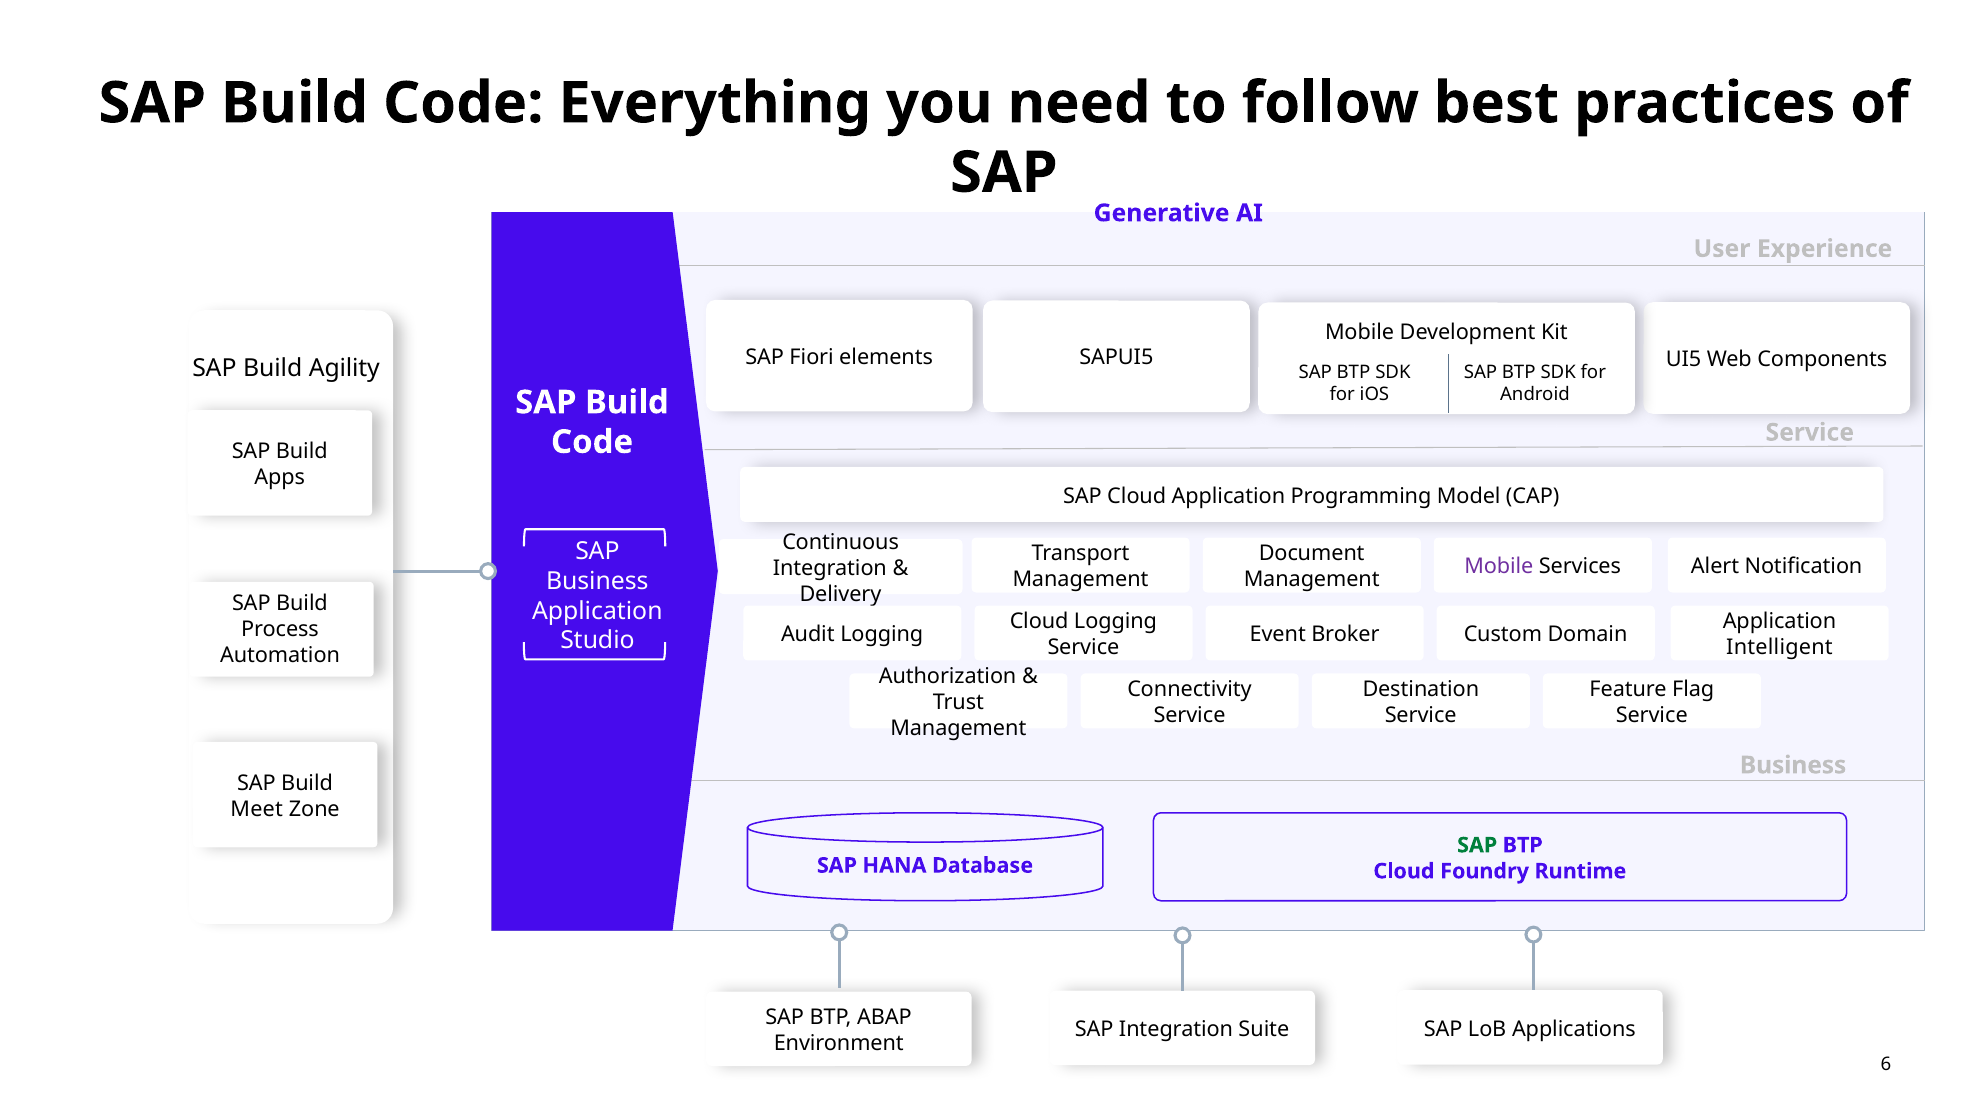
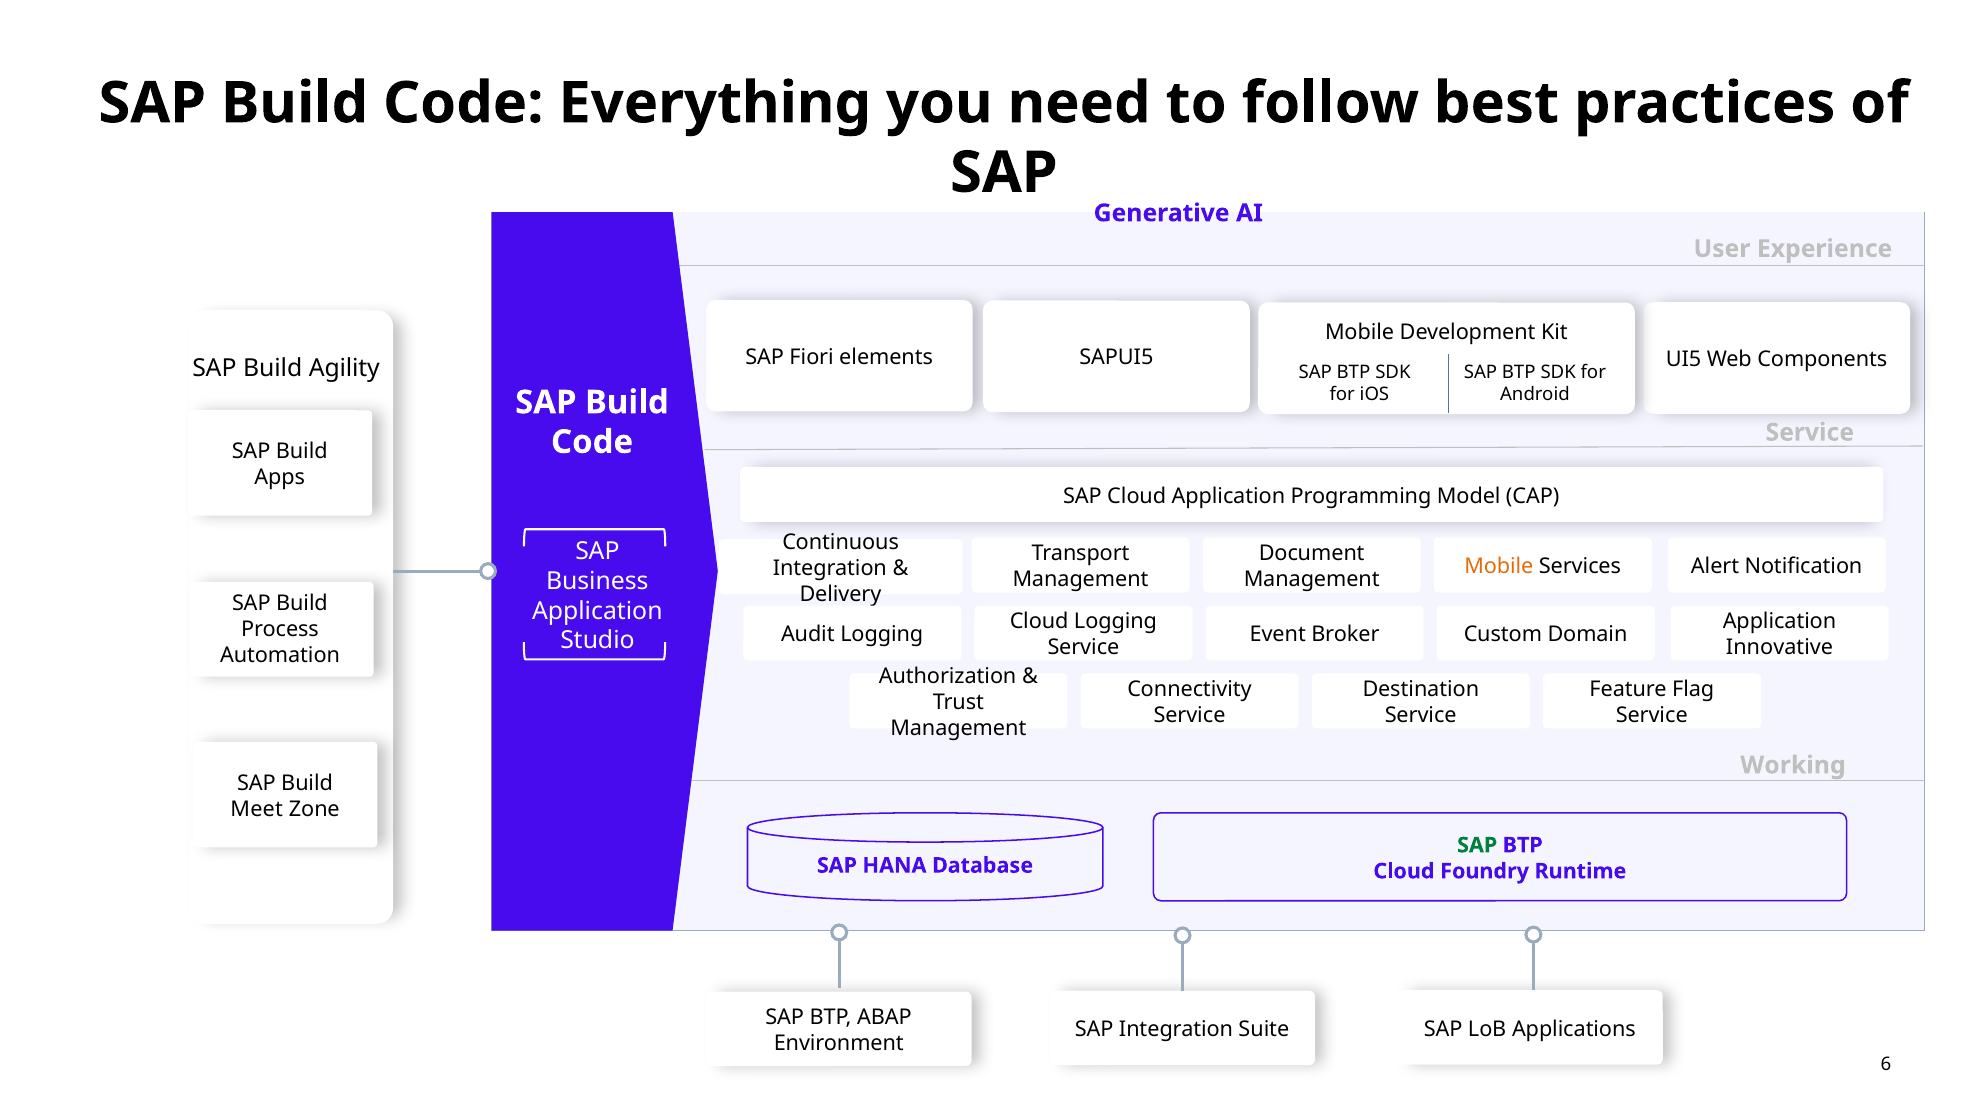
Mobile at (1499, 567) colour: purple -> orange
Intelligent: Intelligent -> Innovative
Business at (1793, 765): Business -> Working
